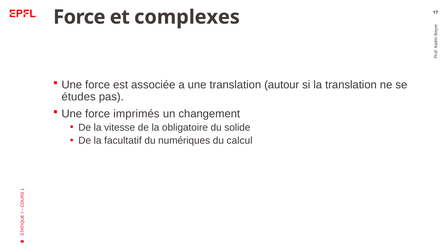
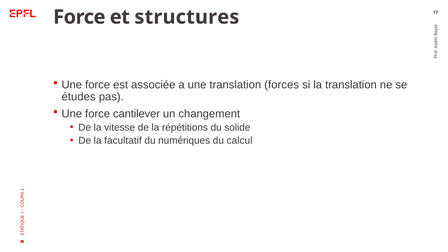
complexes: complexes -> structures
autour: autour -> forces
imprimés: imprimés -> cantilever
obligatoire: obligatoire -> répétitions
